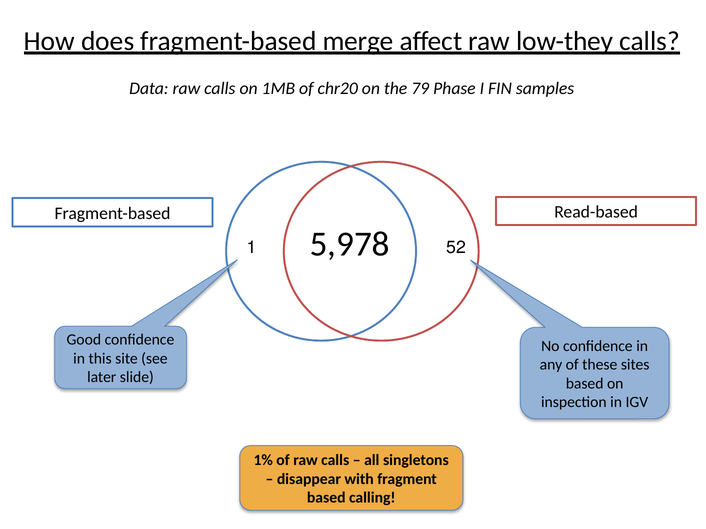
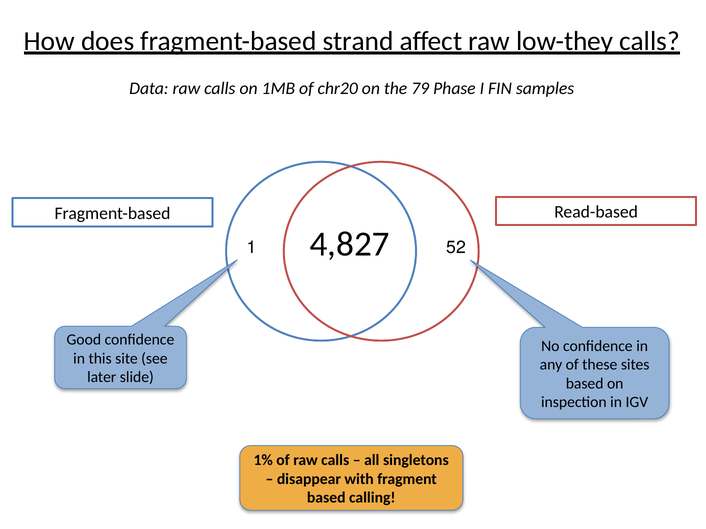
merge: merge -> strand
5,978: 5,978 -> 4,827
